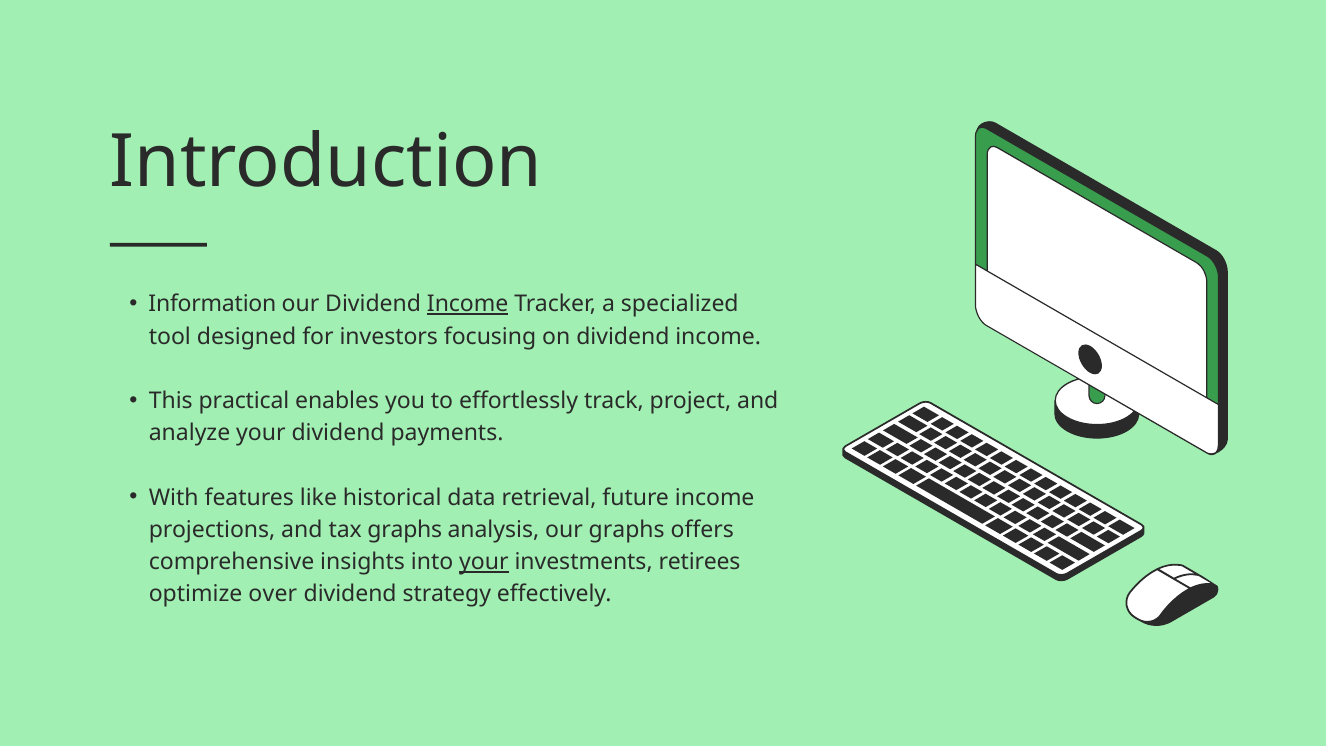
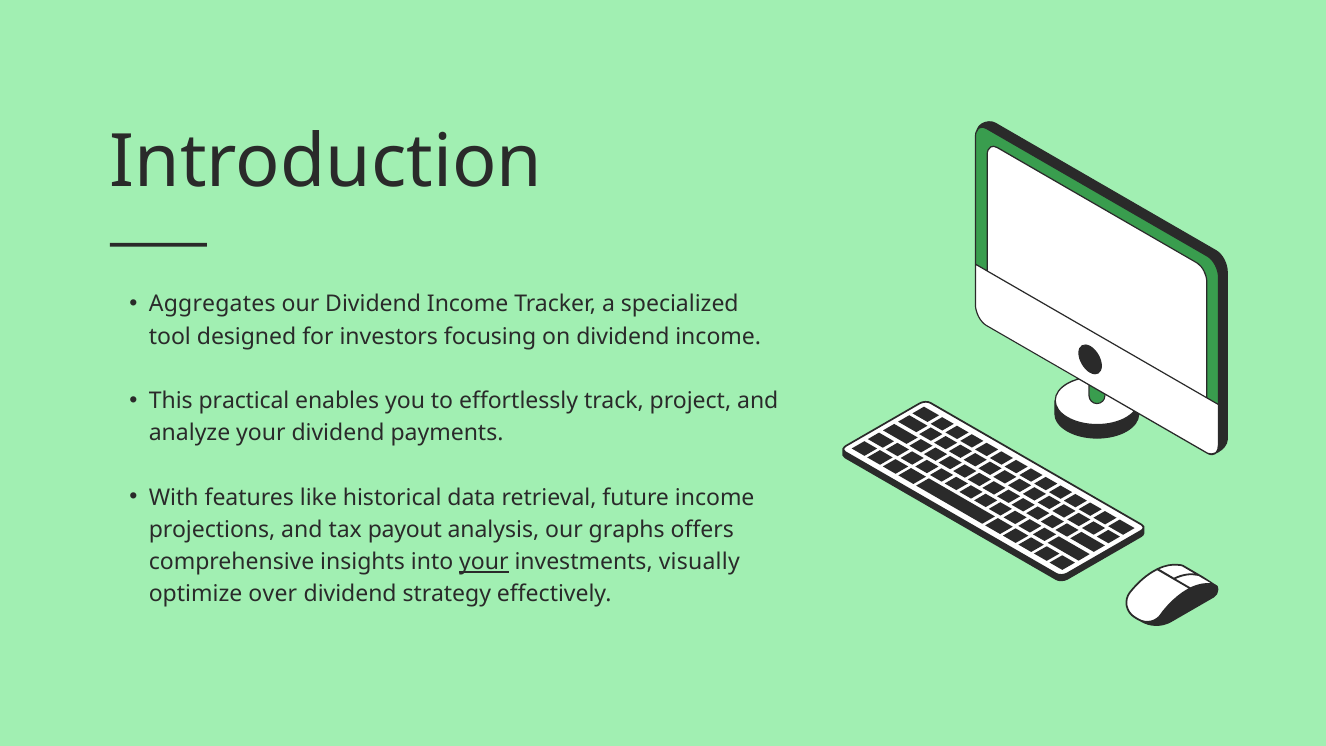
Information: Information -> Aggregates
Income at (468, 304) underline: present -> none
tax graphs: graphs -> payout
retirees: retirees -> visually
